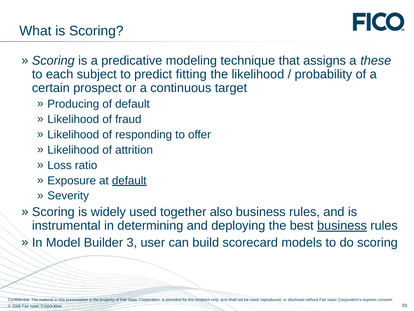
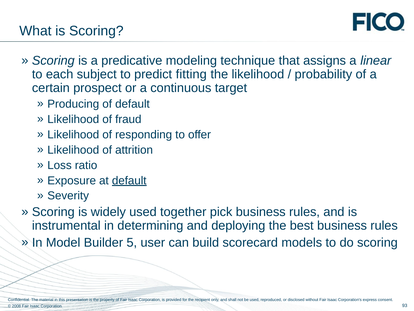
these: these -> linear
also: also -> pick
business at (342, 225) underline: present -> none
3: 3 -> 5
